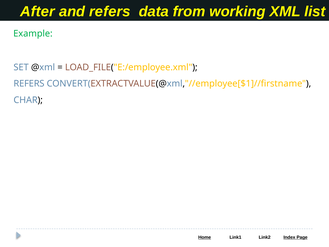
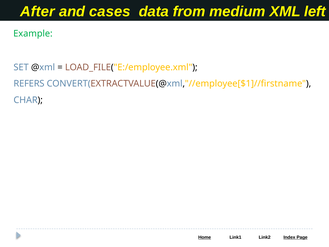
and refers: refers -> cases
working: working -> medium
list: list -> left
